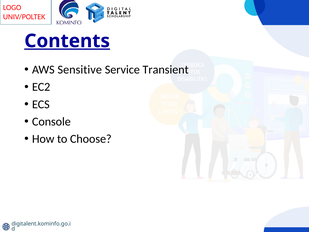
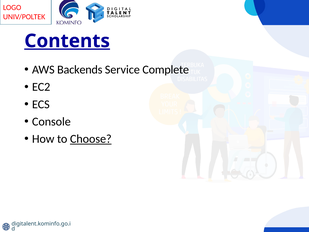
Sensitive: Sensitive -> Backends
Transient: Transient -> Complete
Choose underline: none -> present
